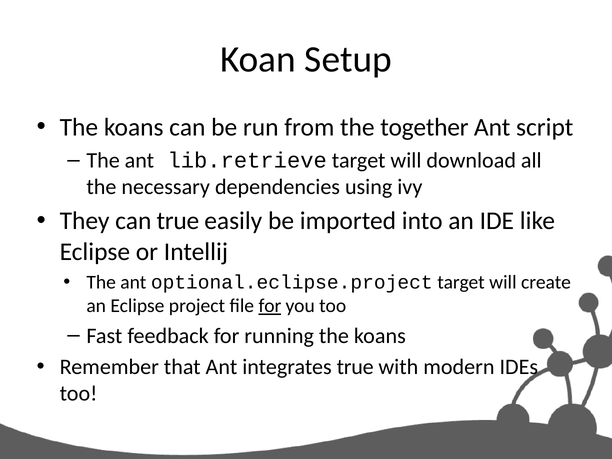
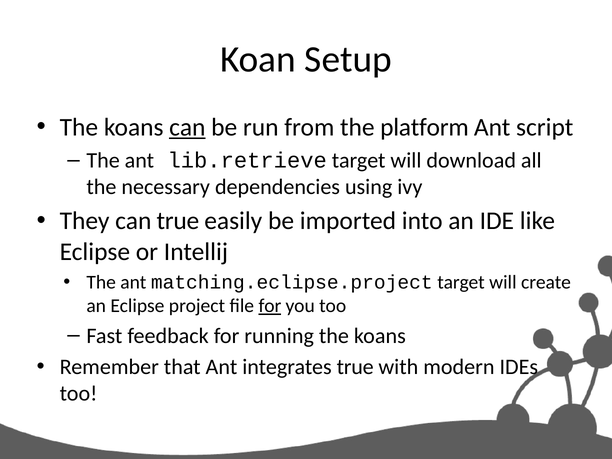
can at (187, 127) underline: none -> present
together: together -> platform
optional.eclipse.project: optional.eclipse.project -> matching.eclipse.project
